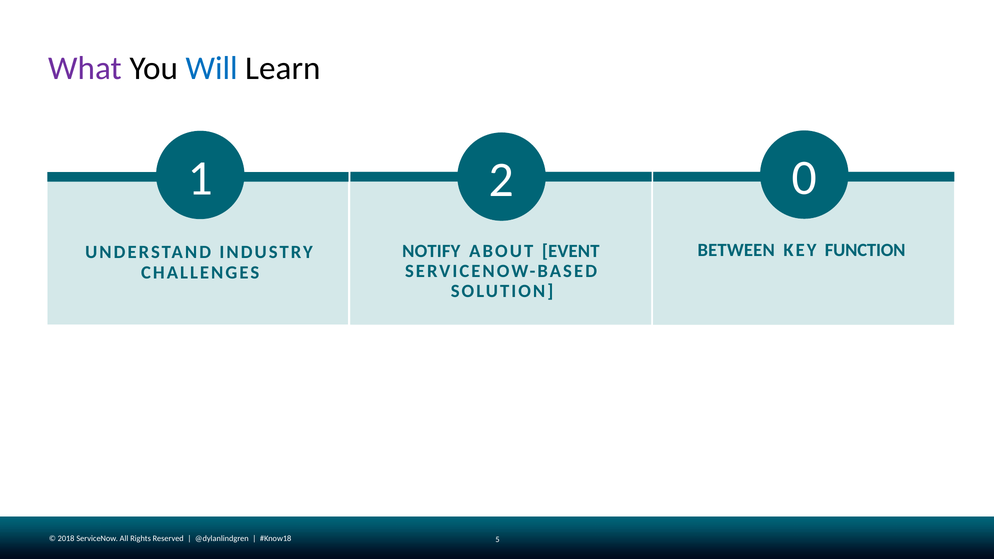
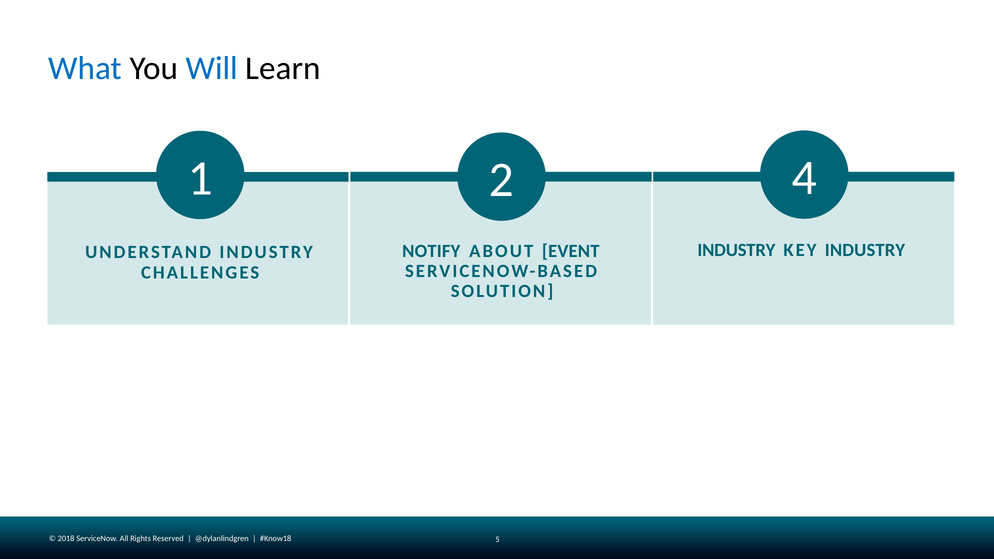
What colour: purple -> blue
0: 0 -> 4
BETWEEN at (736, 250): BETWEEN -> INDUSTRY
KEY FUNCTION: FUNCTION -> INDUSTRY
